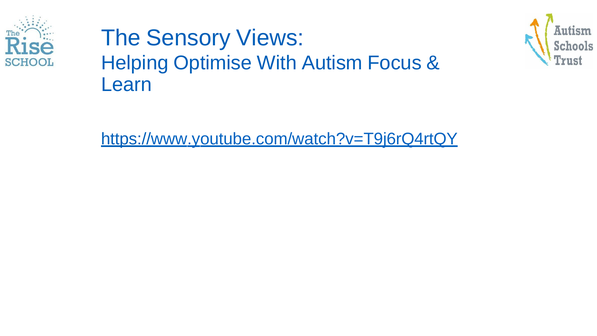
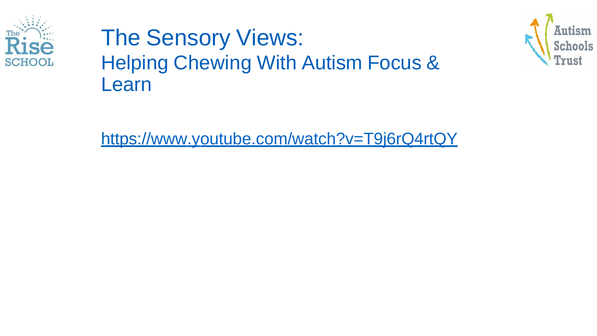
Optimise: Optimise -> Chewing
